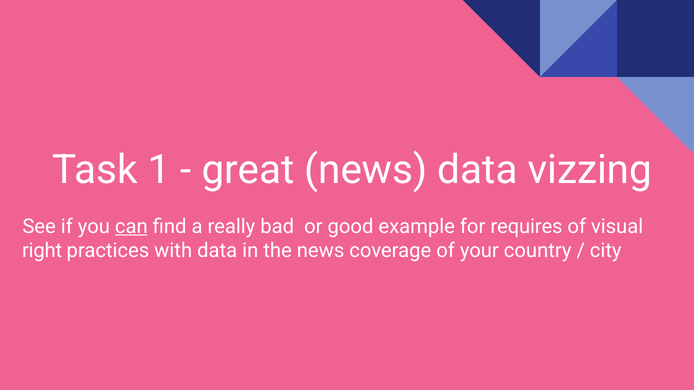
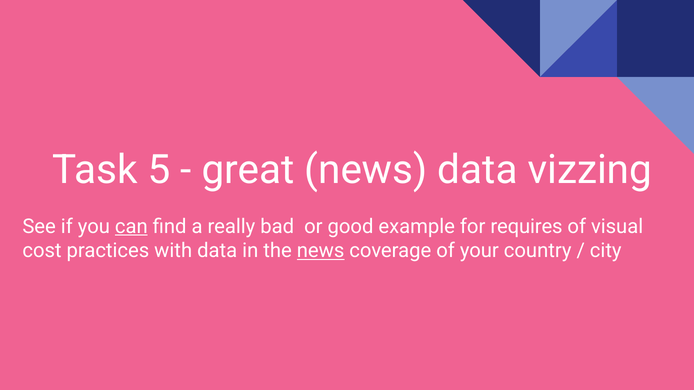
1: 1 -> 5
right: right -> cost
news at (321, 251) underline: none -> present
